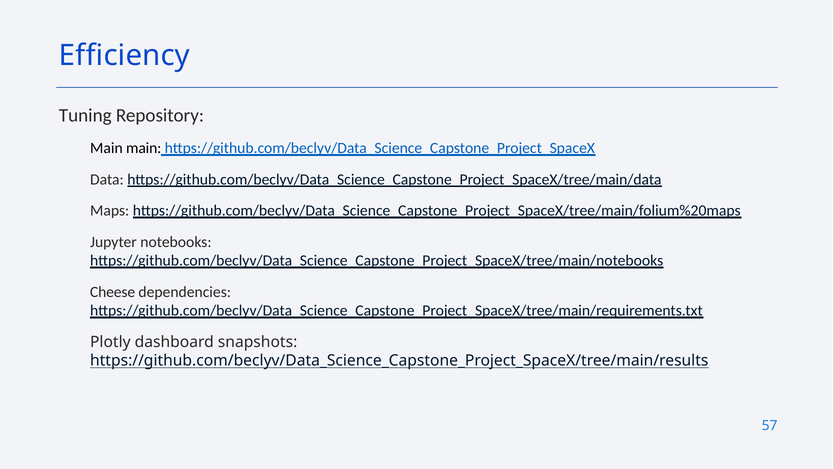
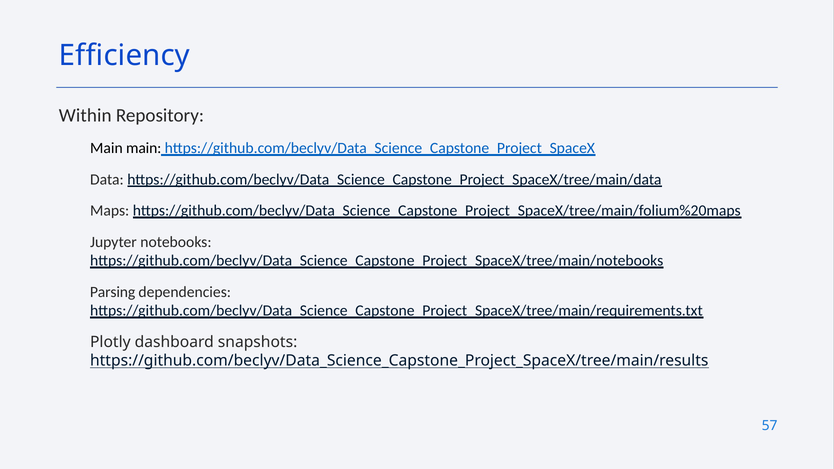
Tuning: Tuning -> Within
Cheese: Cheese -> Parsing
